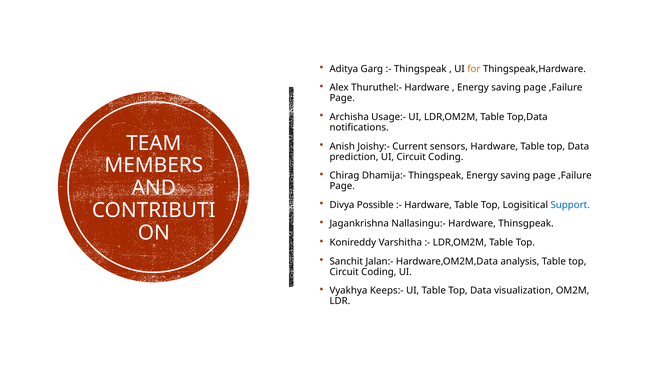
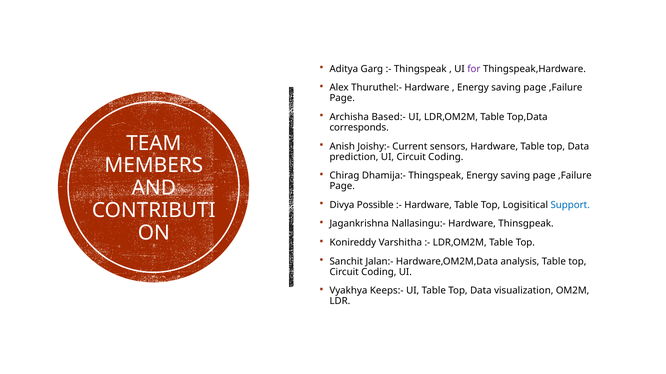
for colour: orange -> purple
Usage:-: Usage:- -> Based:-
notifications: notifications -> corresponds
